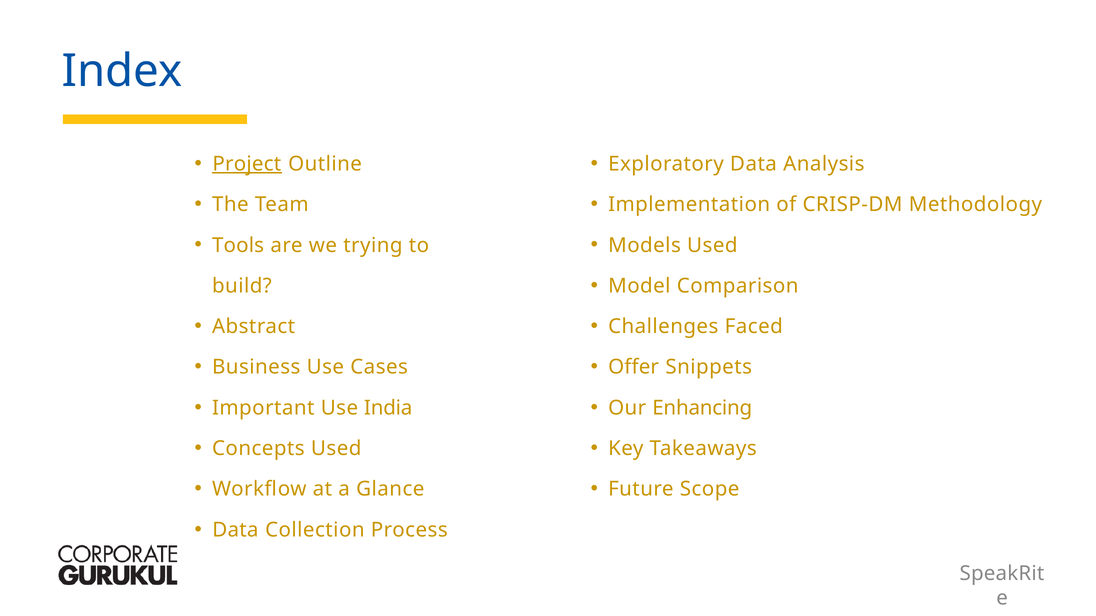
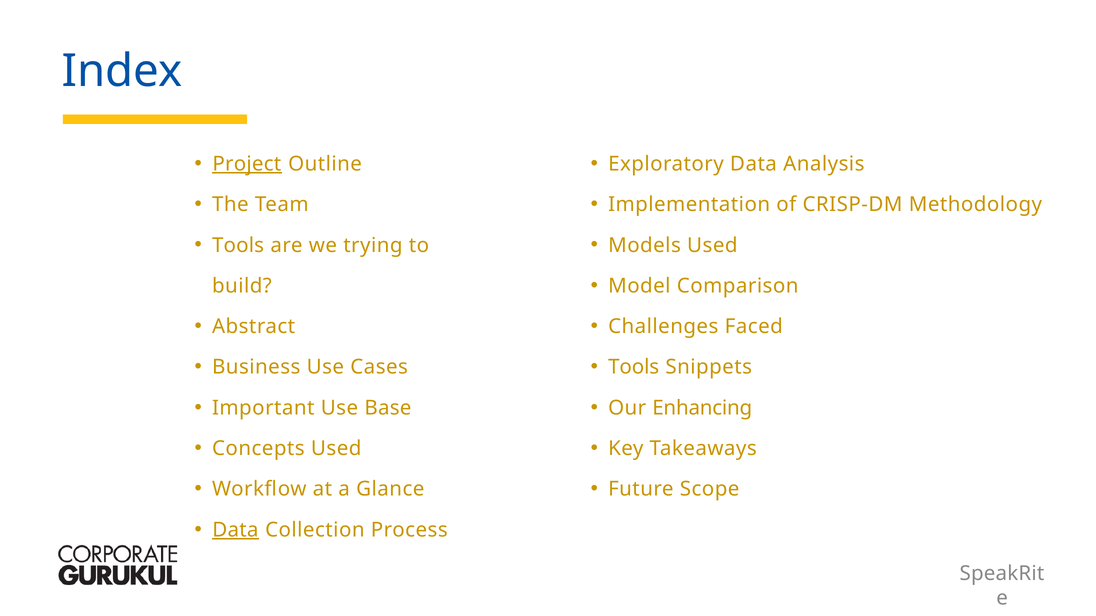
Offer at (634, 368): Offer -> Tools
India: India -> Base
Data at (235, 530) underline: none -> present
